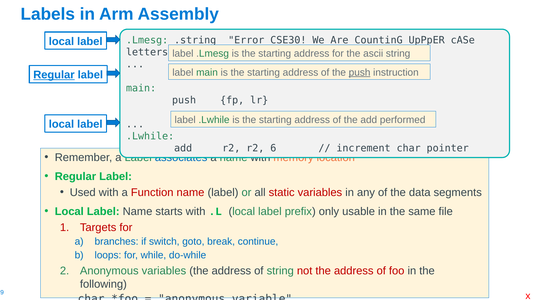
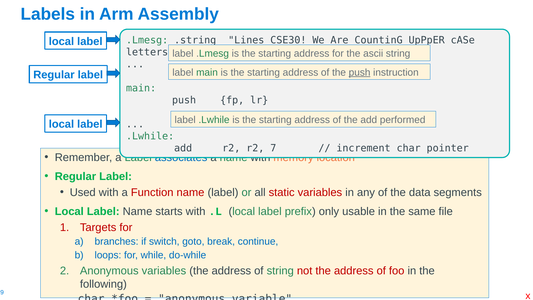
Error: Error -> Lines
Regular at (54, 75) underline: present -> none
6: 6 -> 7
